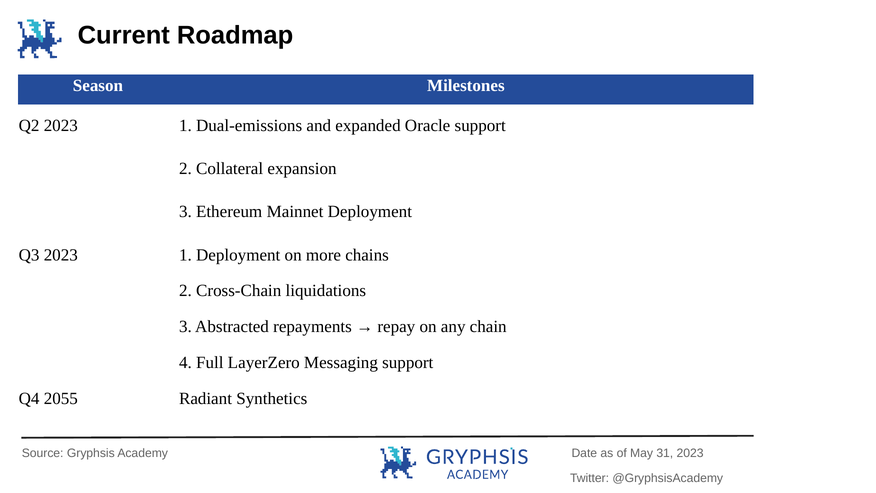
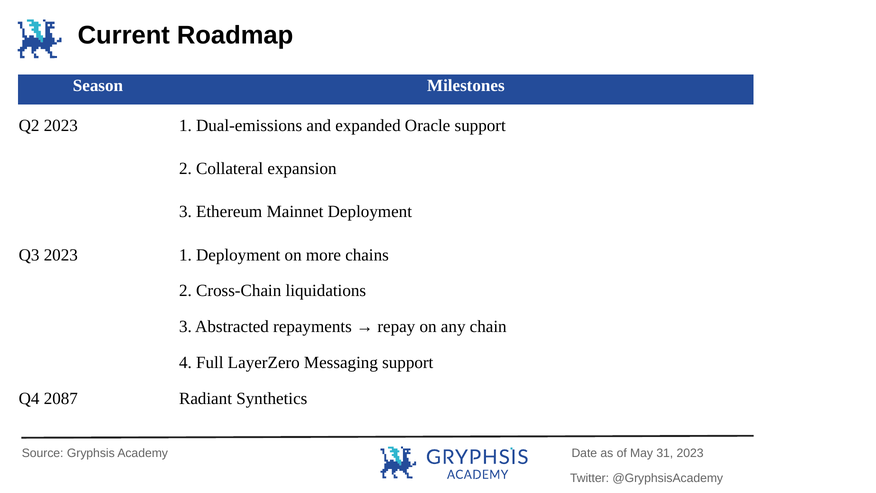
2055: 2055 -> 2087
